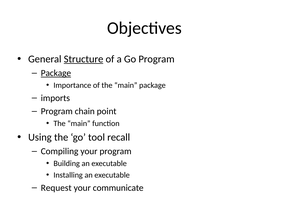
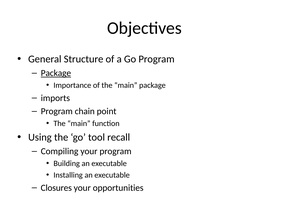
Structure underline: present -> none
Request: Request -> Closures
communicate: communicate -> opportunities
